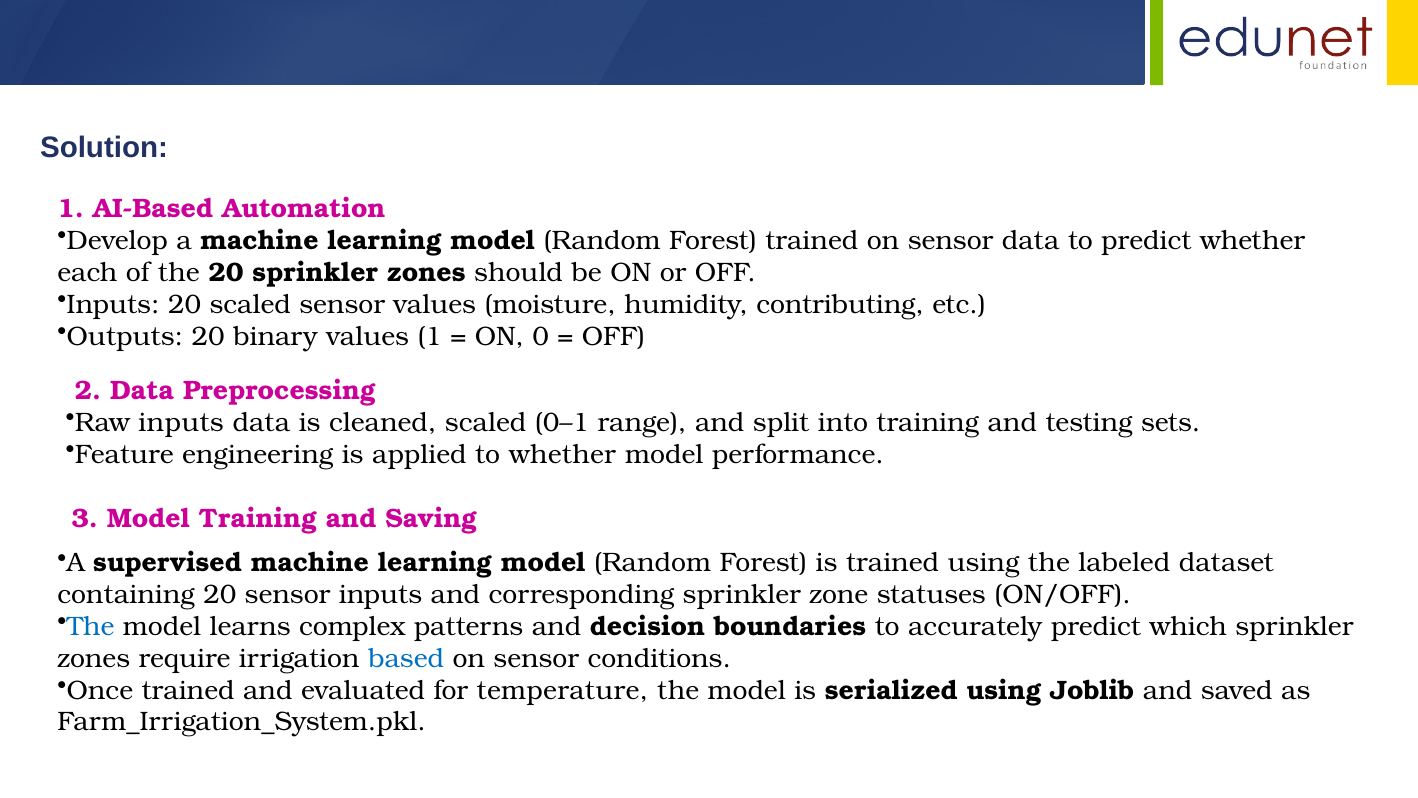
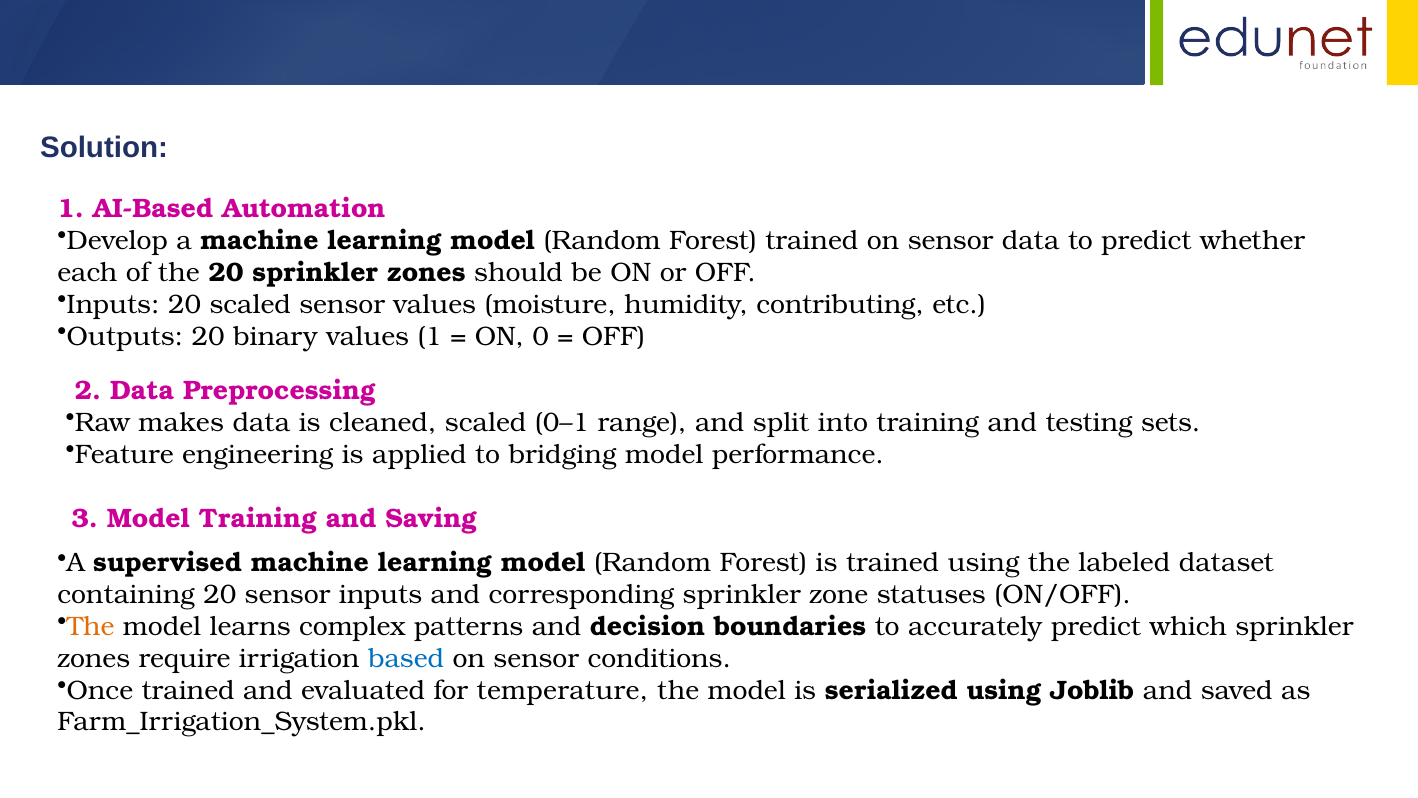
Raw inputs: inputs -> makes
to whether: whether -> bridging
The at (91, 626) colour: blue -> orange
